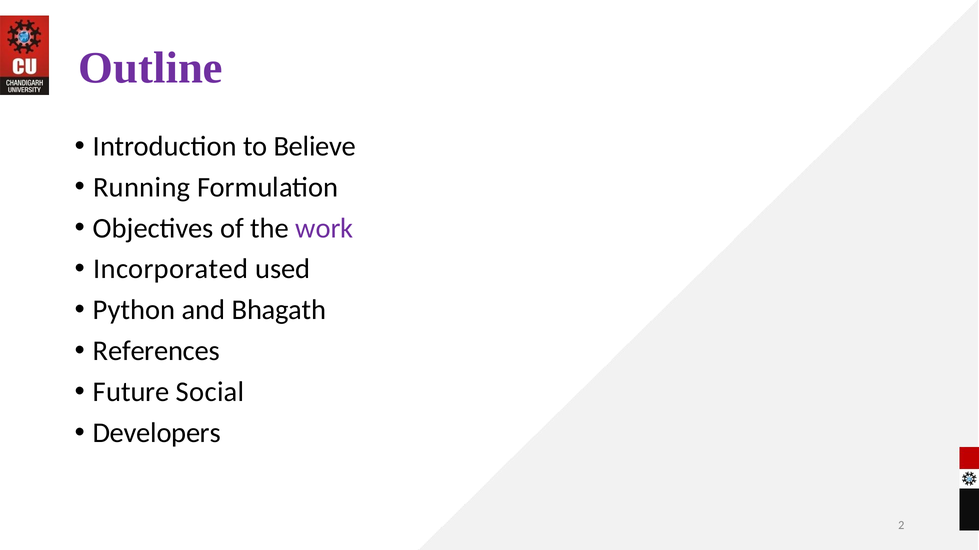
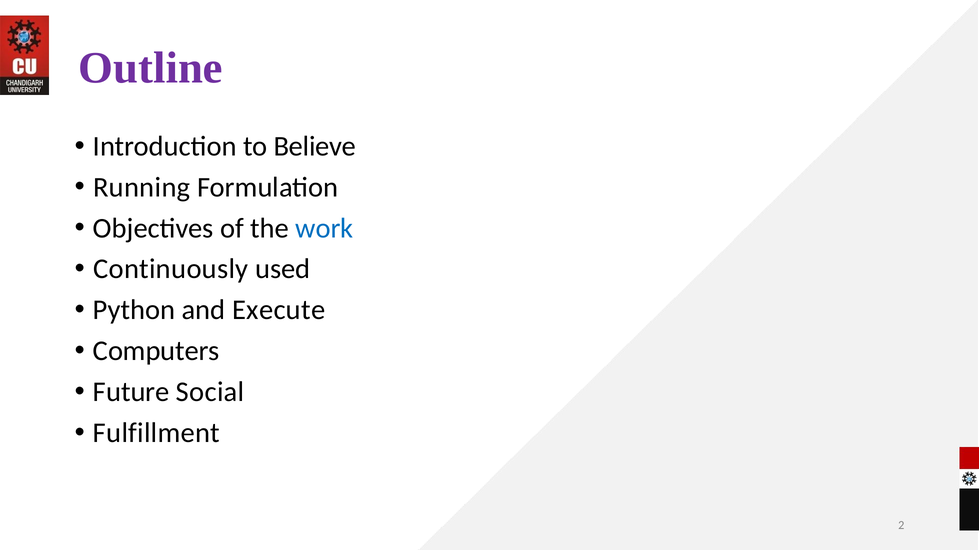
work colour: purple -> blue
Incorporated: Incorporated -> Continuously
Bhagath: Bhagath -> Execute
References: References -> Computers
Developers: Developers -> Fulfillment
